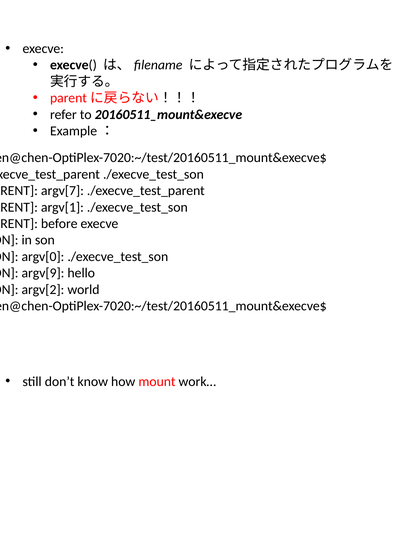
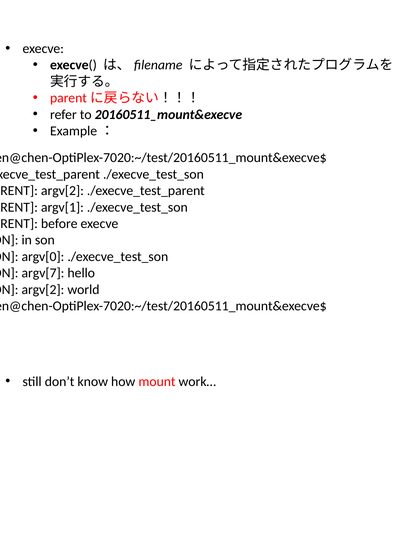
argv[7 at (62, 191): argv[7 -> argv[2
argv[9: argv[9 -> argv[7
